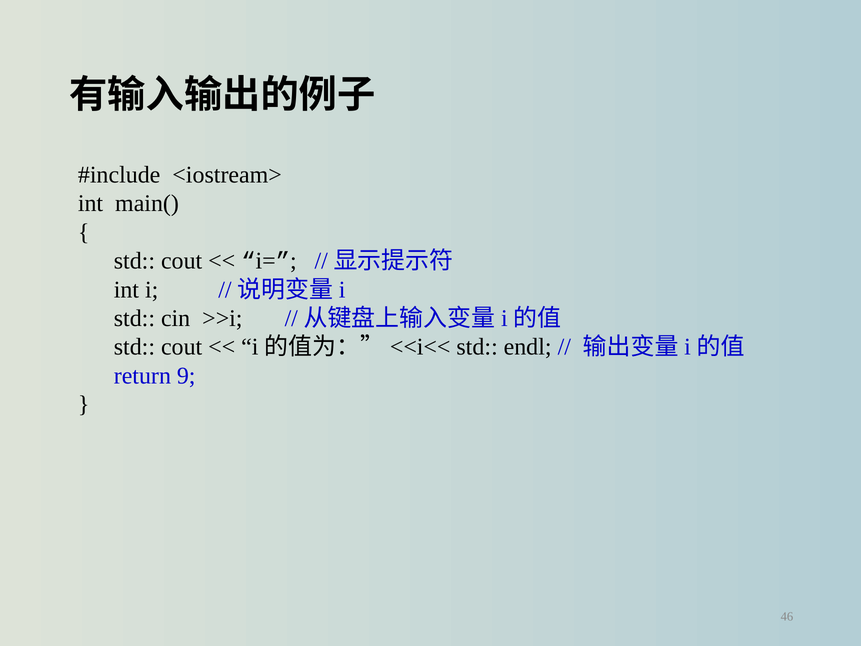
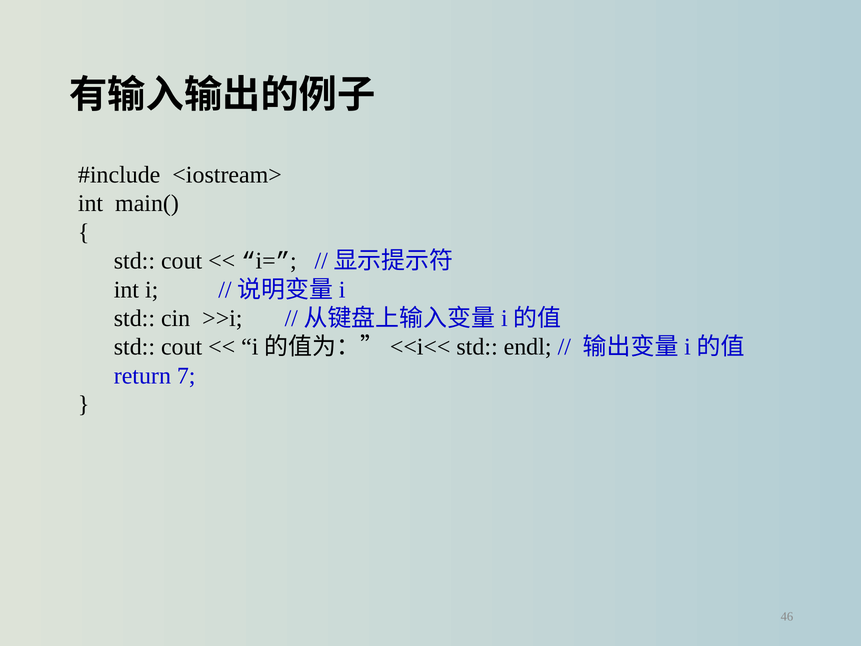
9: 9 -> 7
